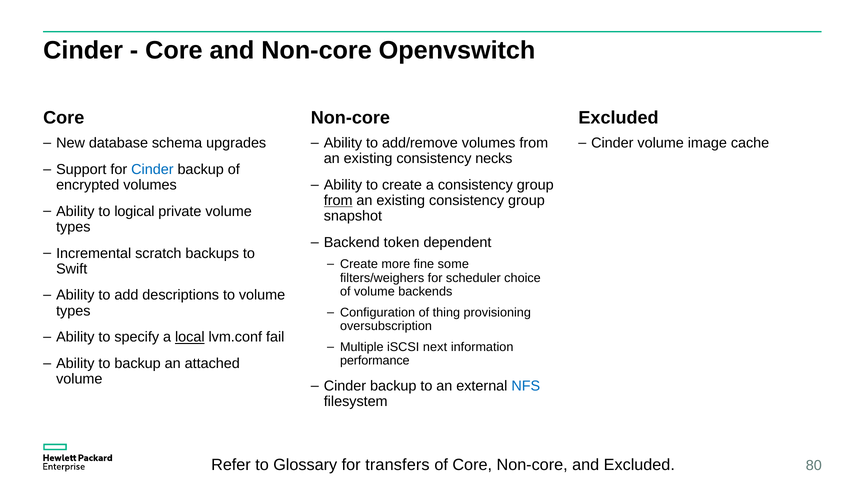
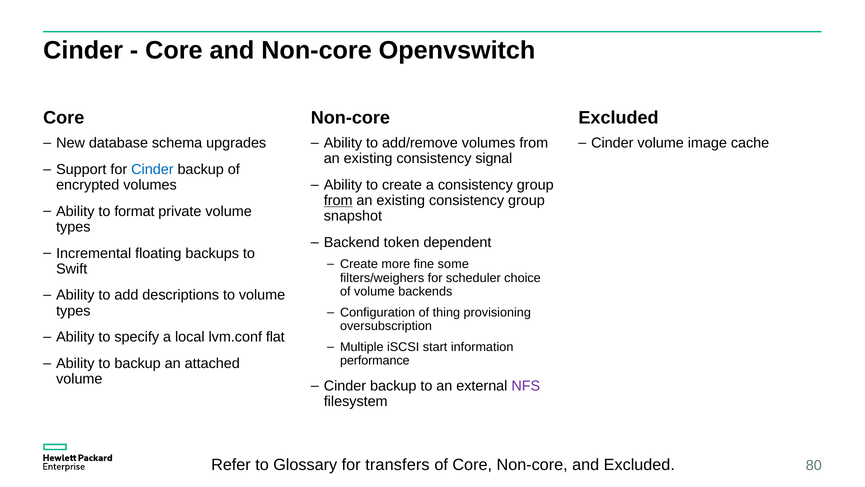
necks: necks -> signal
logical: logical -> format
scratch: scratch -> floating
local underline: present -> none
fail: fail -> flat
next: next -> start
NFS colour: blue -> purple
